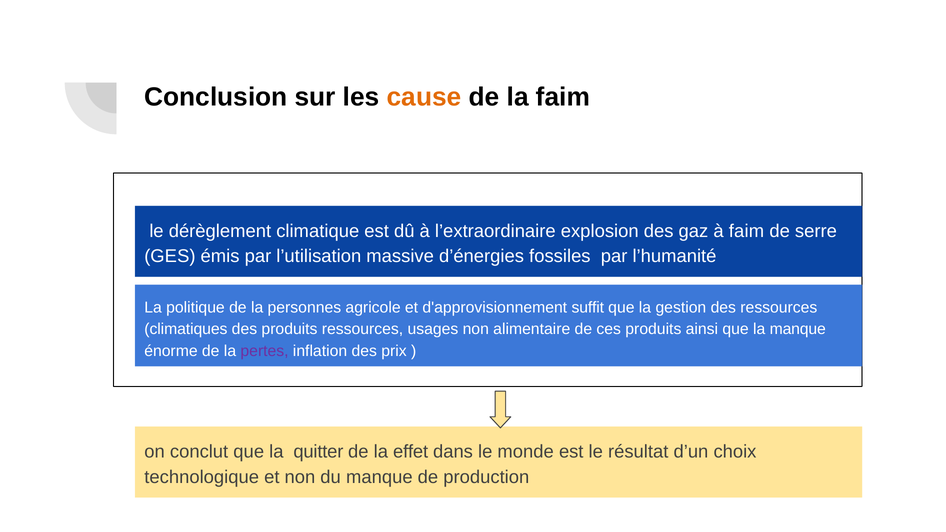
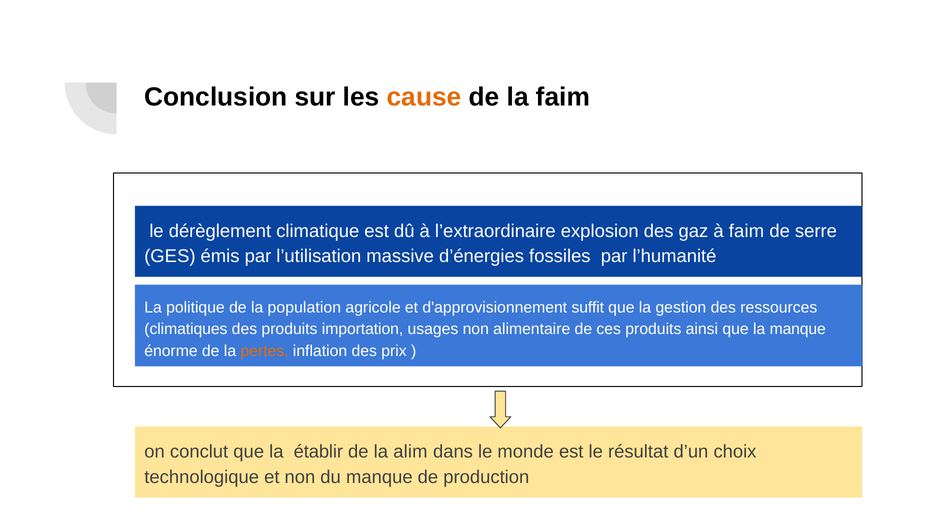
personnes: personnes -> population
produits ressources: ressources -> importation
pertes colour: purple -> orange
quitter: quitter -> établir
effet: effet -> alim
